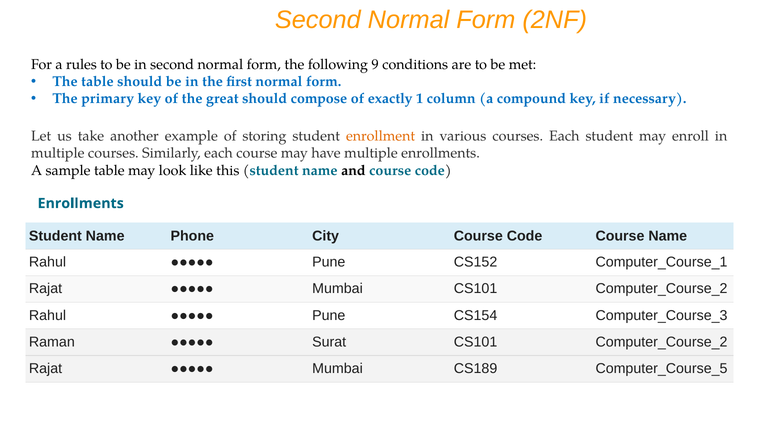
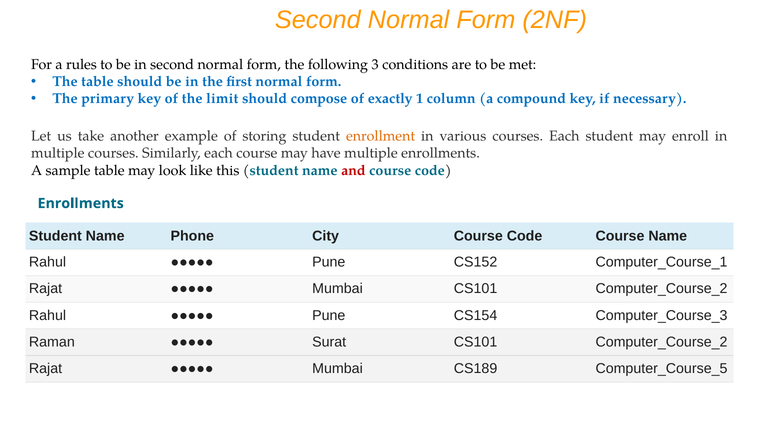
9: 9 -> 3
great: great -> limit
and colour: black -> red
